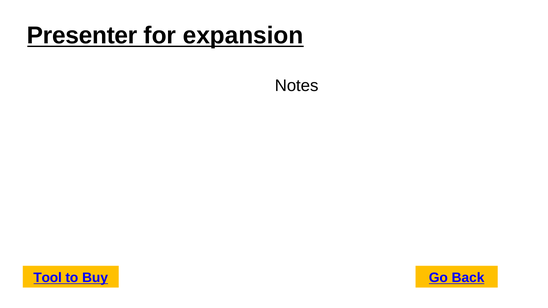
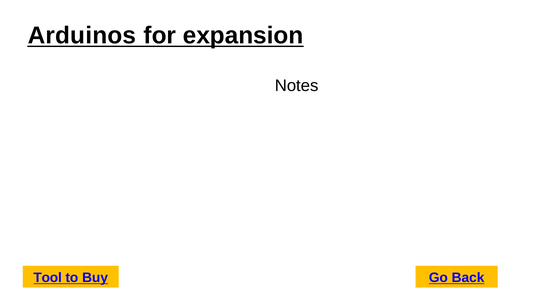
Presenter: Presenter -> Arduinos
